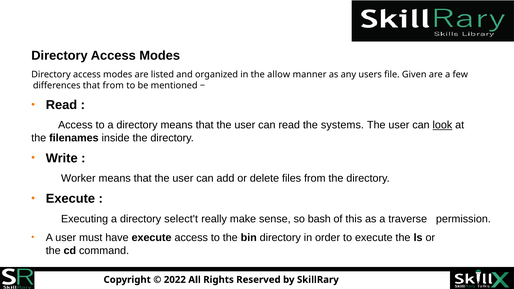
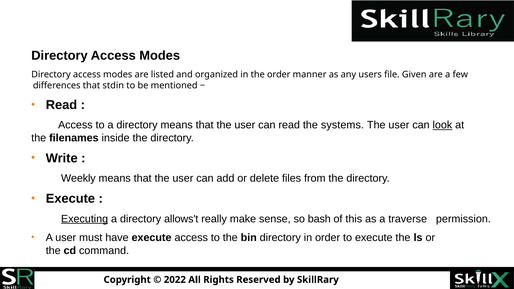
the allow: allow -> order
that from: from -> stdin
Worker: Worker -> Weekly
Executing underline: none -> present
select't: select't -> allows't
